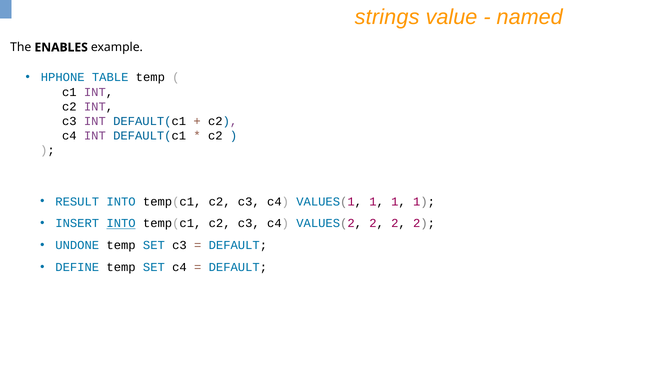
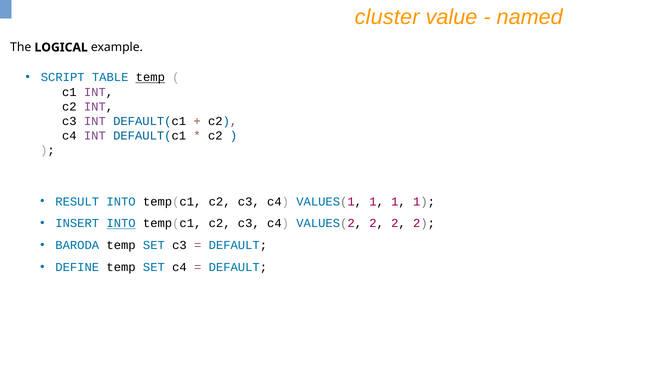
strings: strings -> cluster
ENABLES: ENABLES -> LOGICAL
HPHONE: HPHONE -> SCRIPT
temp at (150, 77) underline: none -> present
UNDONE: UNDONE -> BARODA
